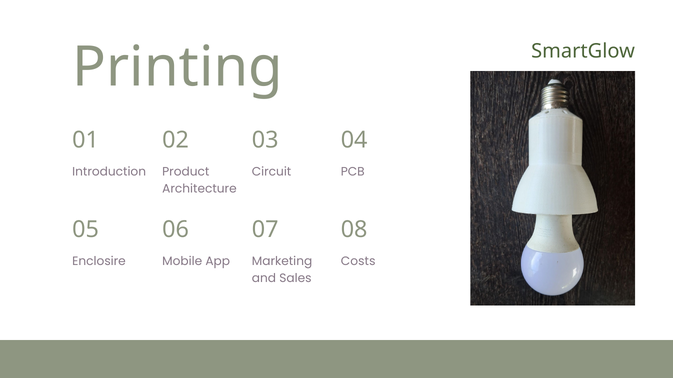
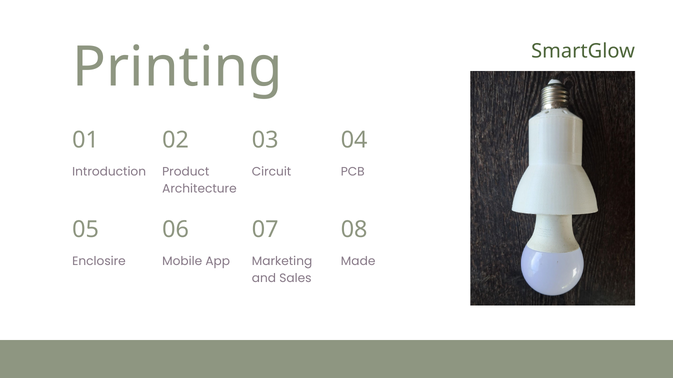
Costs: Costs -> Made
